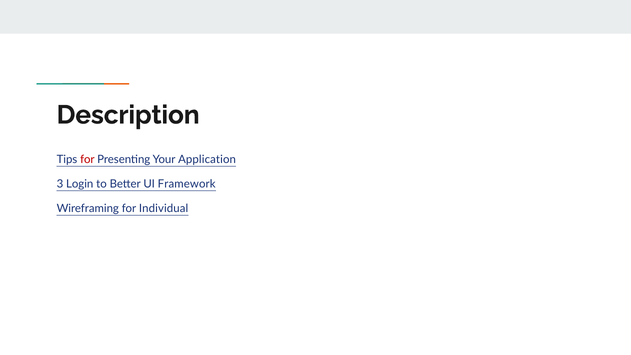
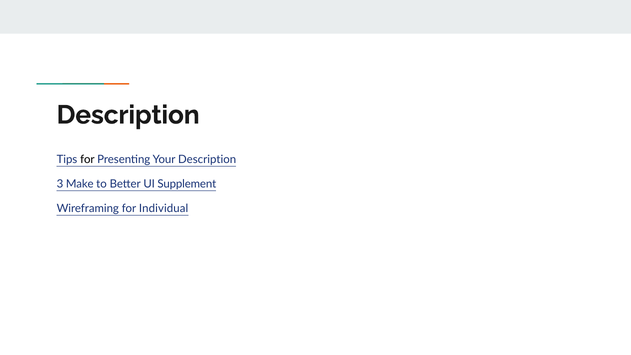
for at (87, 159) colour: red -> black
Your Application: Application -> Description
Login: Login -> Make
Framework: Framework -> Supplement
